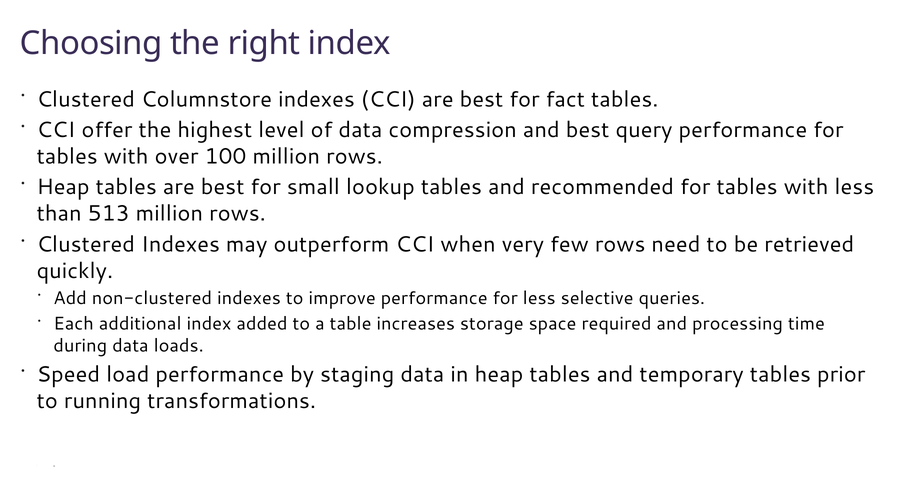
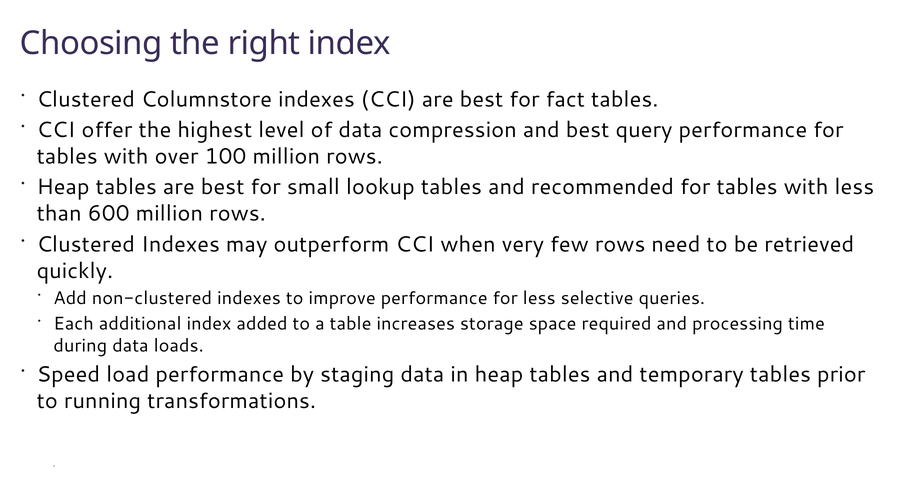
513: 513 -> 600
